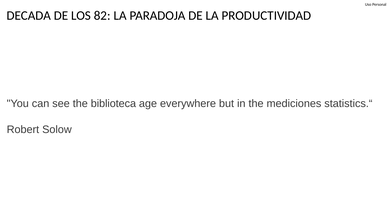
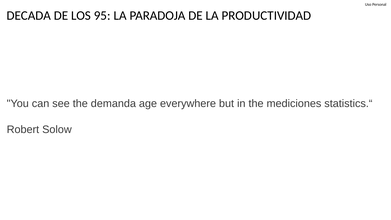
82: 82 -> 95
biblioteca: biblioteca -> demanda
